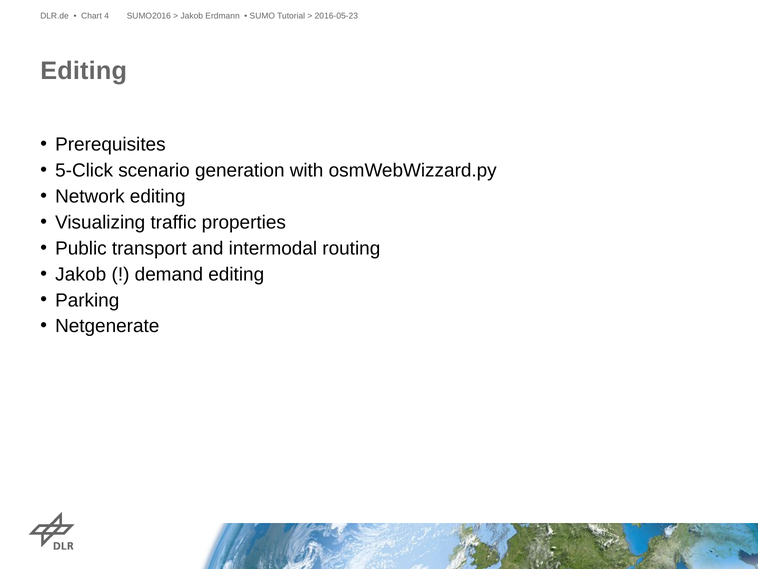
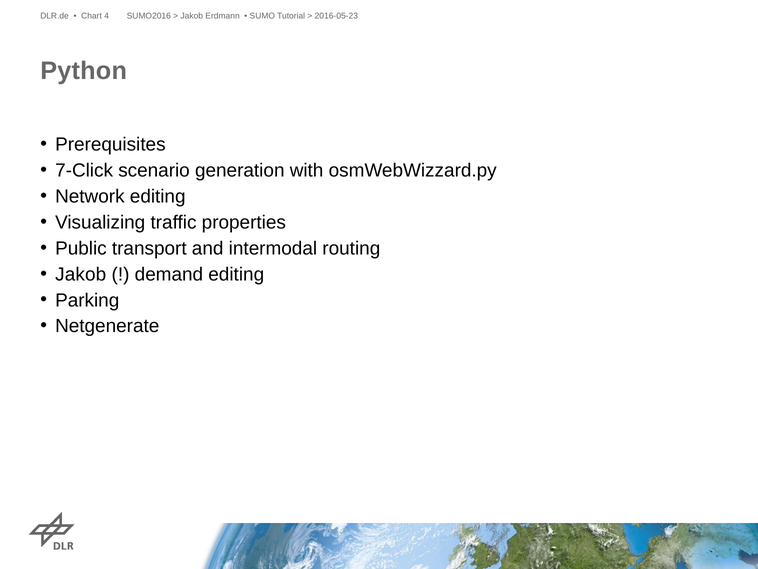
Editing at (84, 71): Editing -> Python
5-Click: 5-Click -> 7-Click
